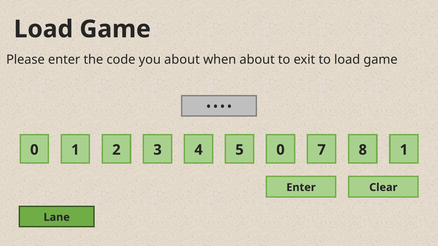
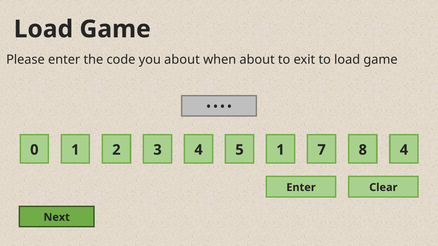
1 0: 0 -> 1
0 1: 1 -> 4
Lane: Lane -> Next
